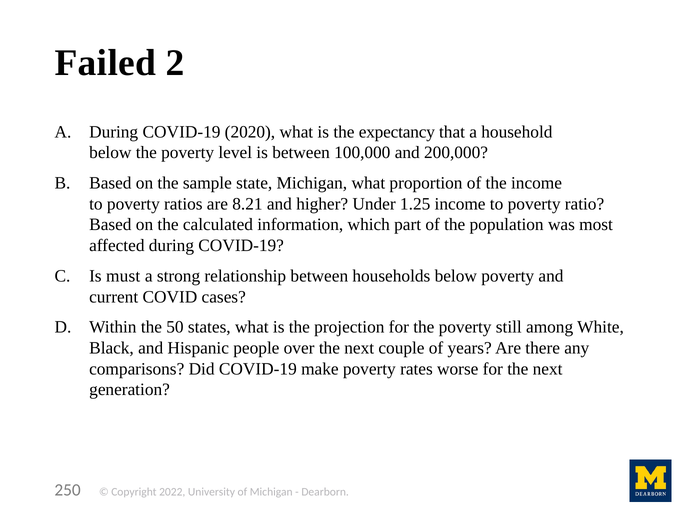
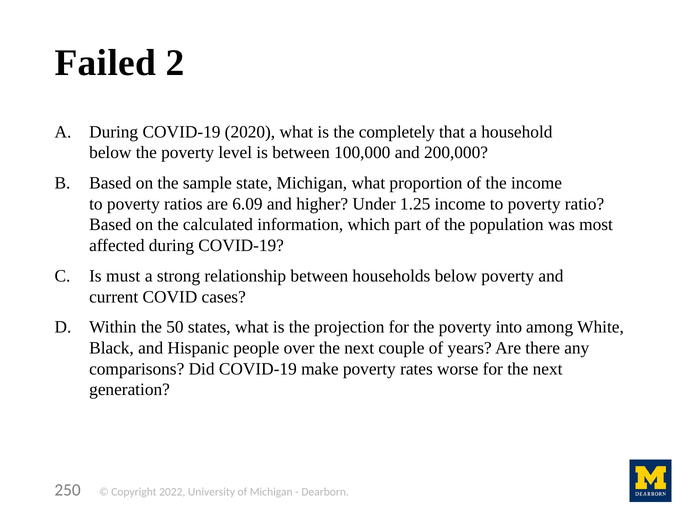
expectancy: expectancy -> completely
8.21: 8.21 -> 6.09
still: still -> into
